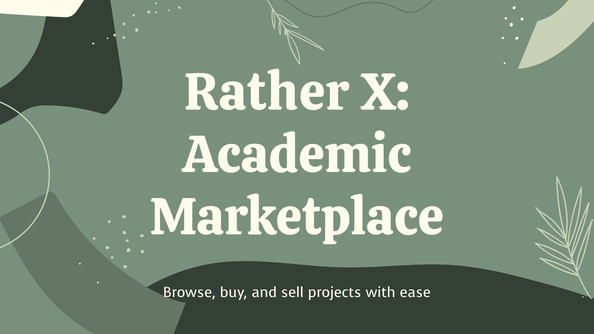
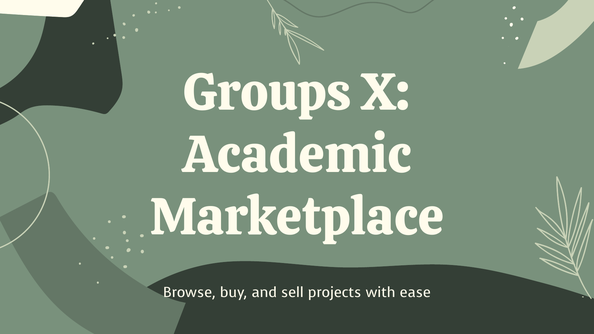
Rather: Rather -> Groups
